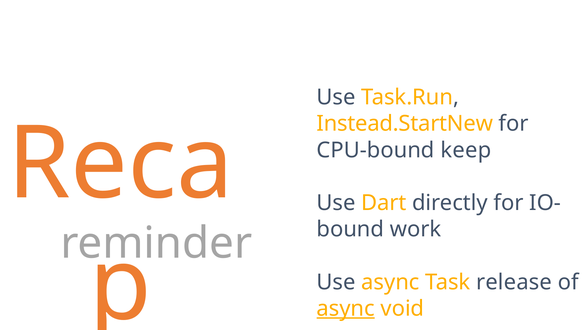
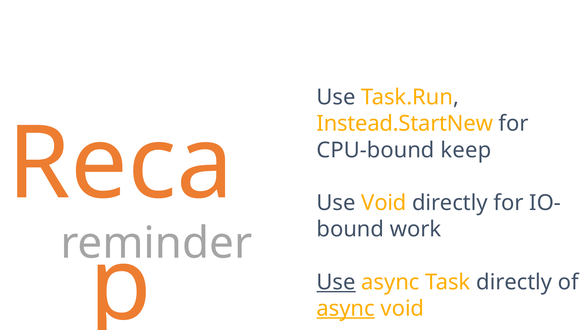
Use Dart: Dart -> Void
Use at (336, 282) underline: none -> present
Task release: release -> directly
